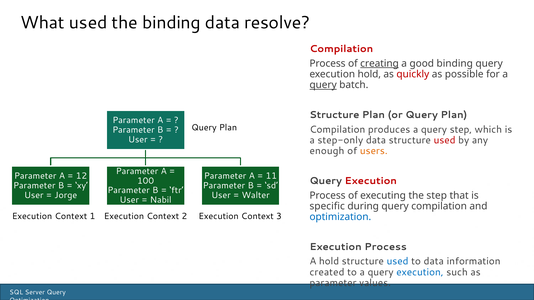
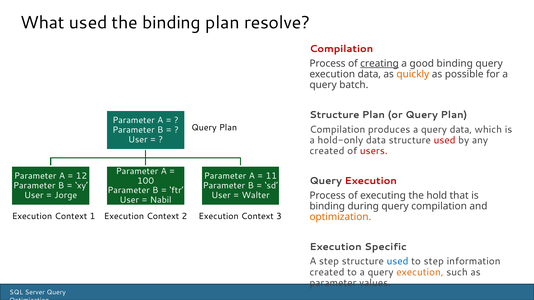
binding data: data -> plan
execution hold: hold -> data
quickly colour: red -> orange
query at (323, 85) underline: present -> none
query step: step -> data
step-only: step-only -> hold-only
enough at (327, 151): enough -> created
users colour: orange -> red
the step: step -> hold
specific at (327, 206): specific -> binding
optimization at (340, 217) colour: blue -> orange
Process at (386, 247): Process -> Specific
A hold: hold -> step
to data: data -> step
execution at (420, 273) colour: blue -> orange
